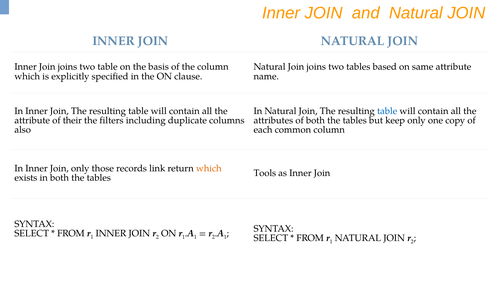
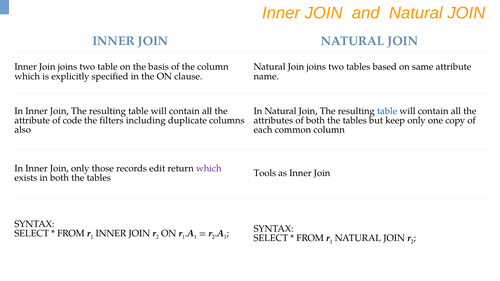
their: their -> code
link: link -> edit
which at (209, 168) colour: orange -> purple
